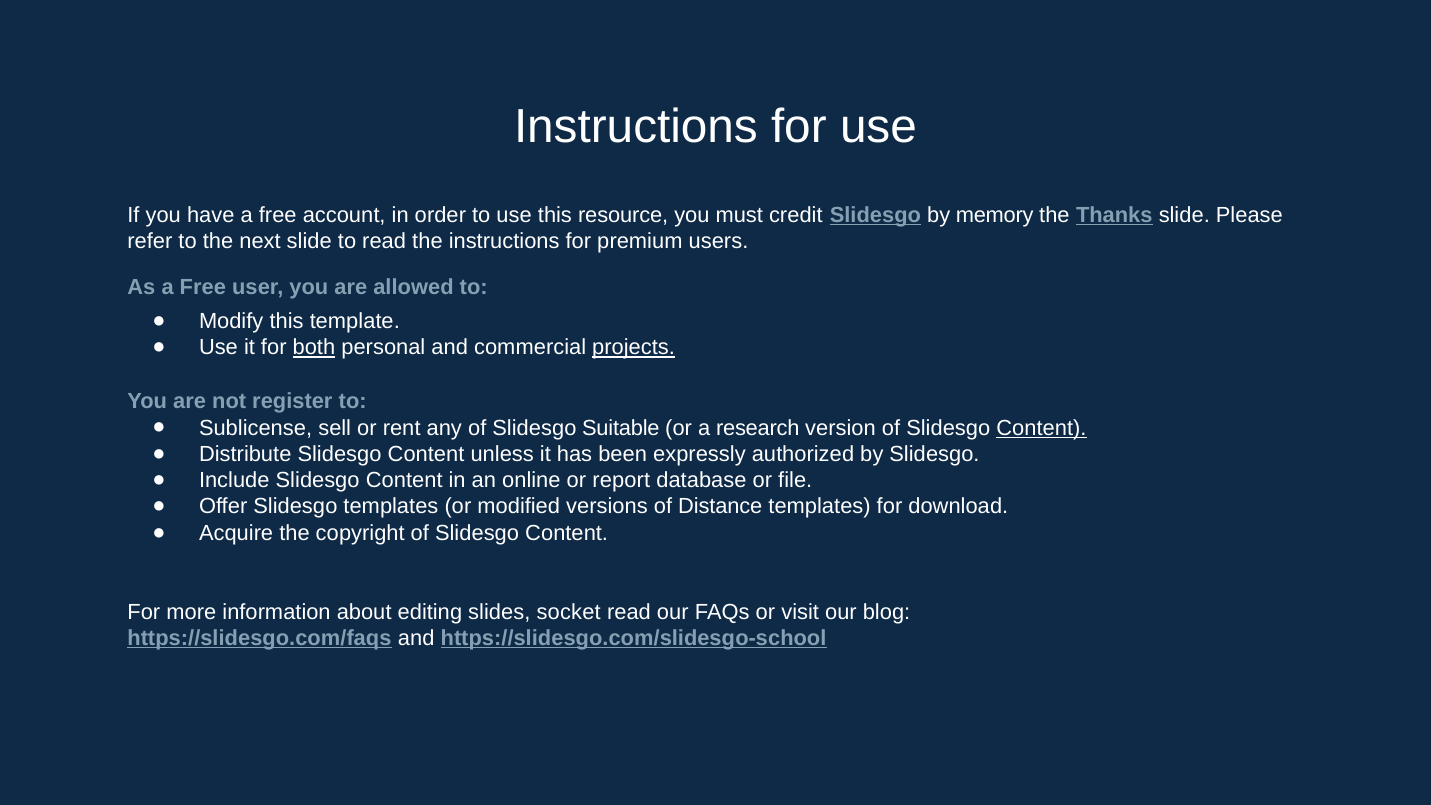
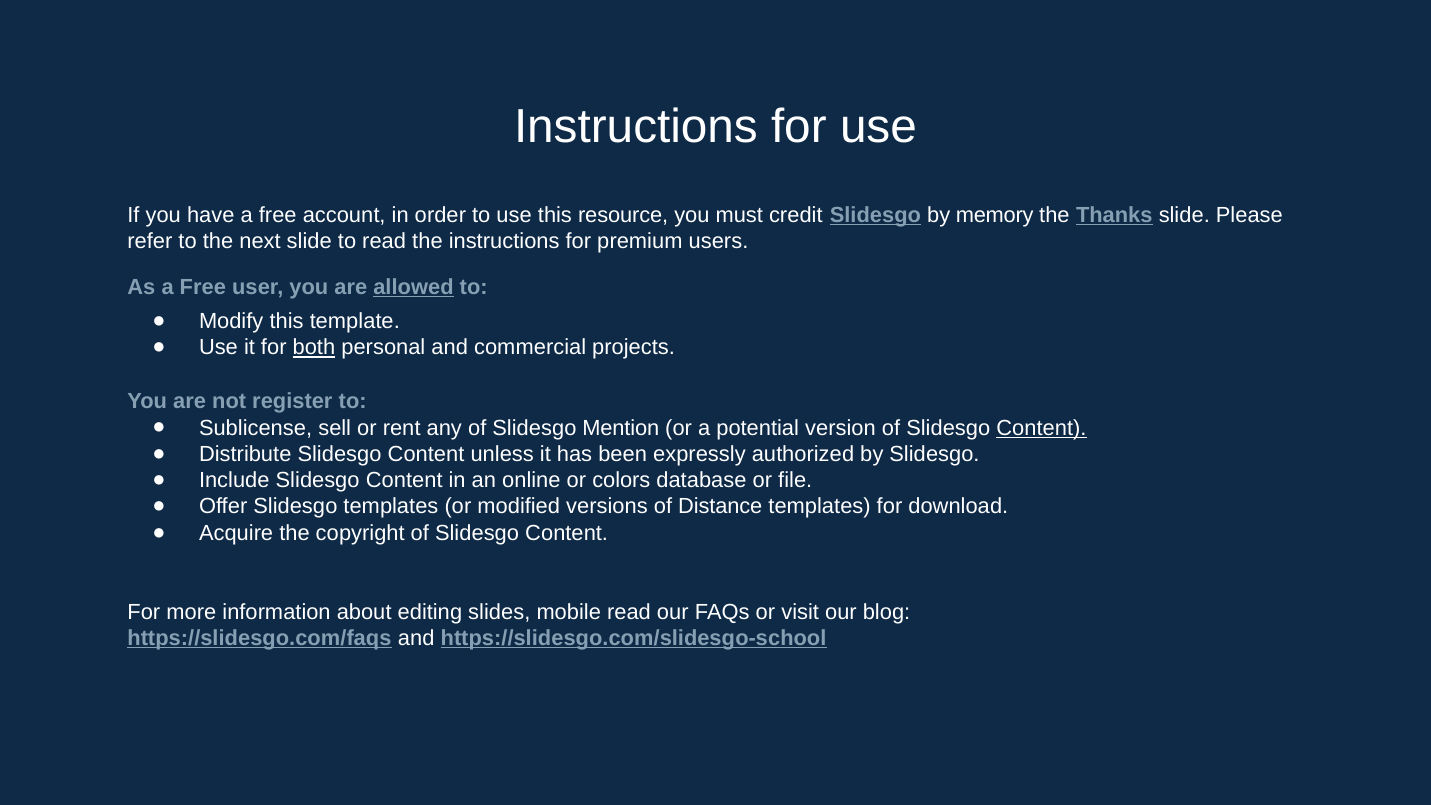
allowed underline: none -> present
projects underline: present -> none
Suitable: Suitable -> Mention
research: research -> potential
report: report -> colors
socket: socket -> mobile
